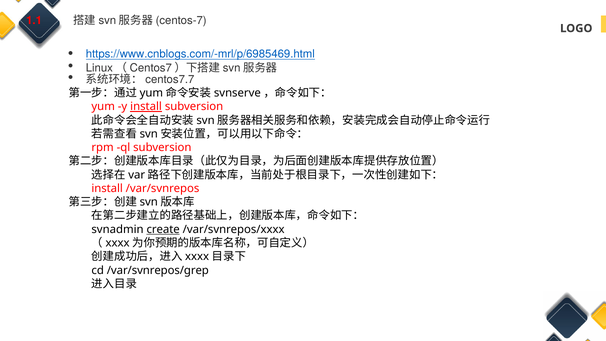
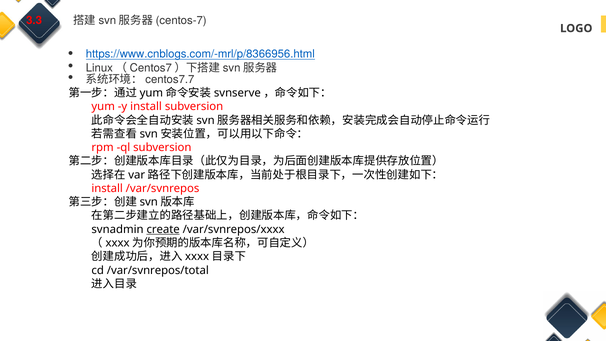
1.1: 1.1 -> 3.3
https://www.cnblogs.com/-mrl/p/6985469.html: https://www.cnblogs.com/-mrl/p/6985469.html -> https://www.cnblogs.com/-mrl/p/8366956.html
install at (146, 107) underline: present -> none
/var/svnrepos/grep: /var/svnrepos/grep -> /var/svnrepos/total
